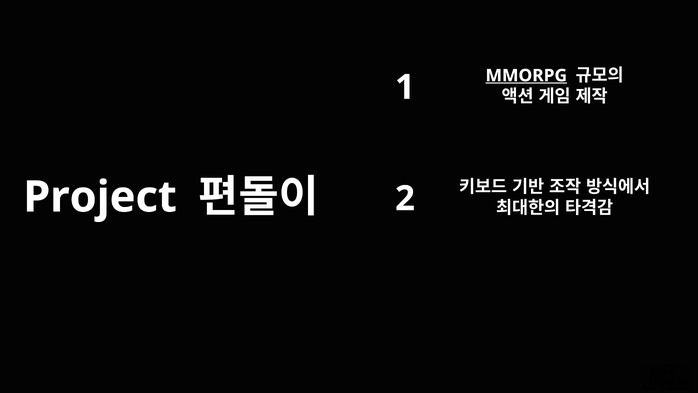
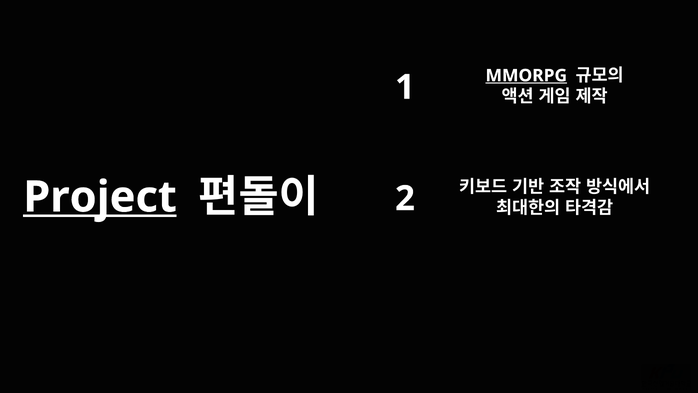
Project underline: none -> present
